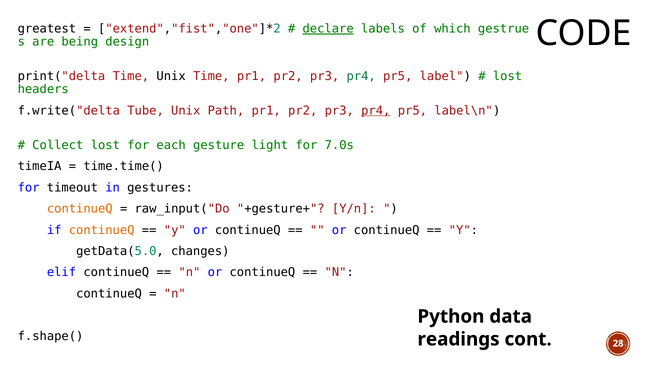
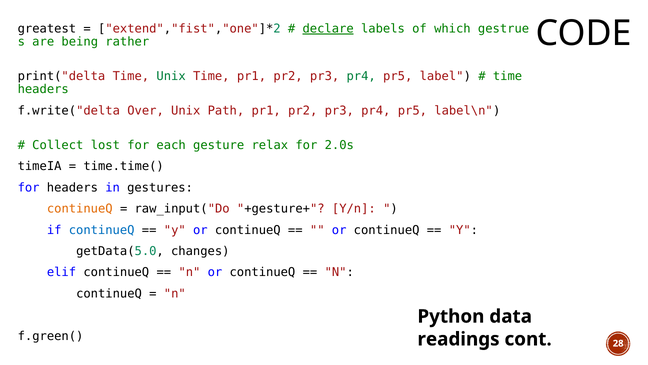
design: design -> rather
Unix at (171, 76) colour: black -> green
lost at (508, 76): lost -> time
Tube: Tube -> Over
pr4 at (376, 110) underline: present -> none
light: light -> relax
7.0s: 7.0s -> 2.0s
for timeout: timeout -> headers
continueQ at (102, 230) colour: orange -> blue
f.shape(: f.shape( -> f.green(
